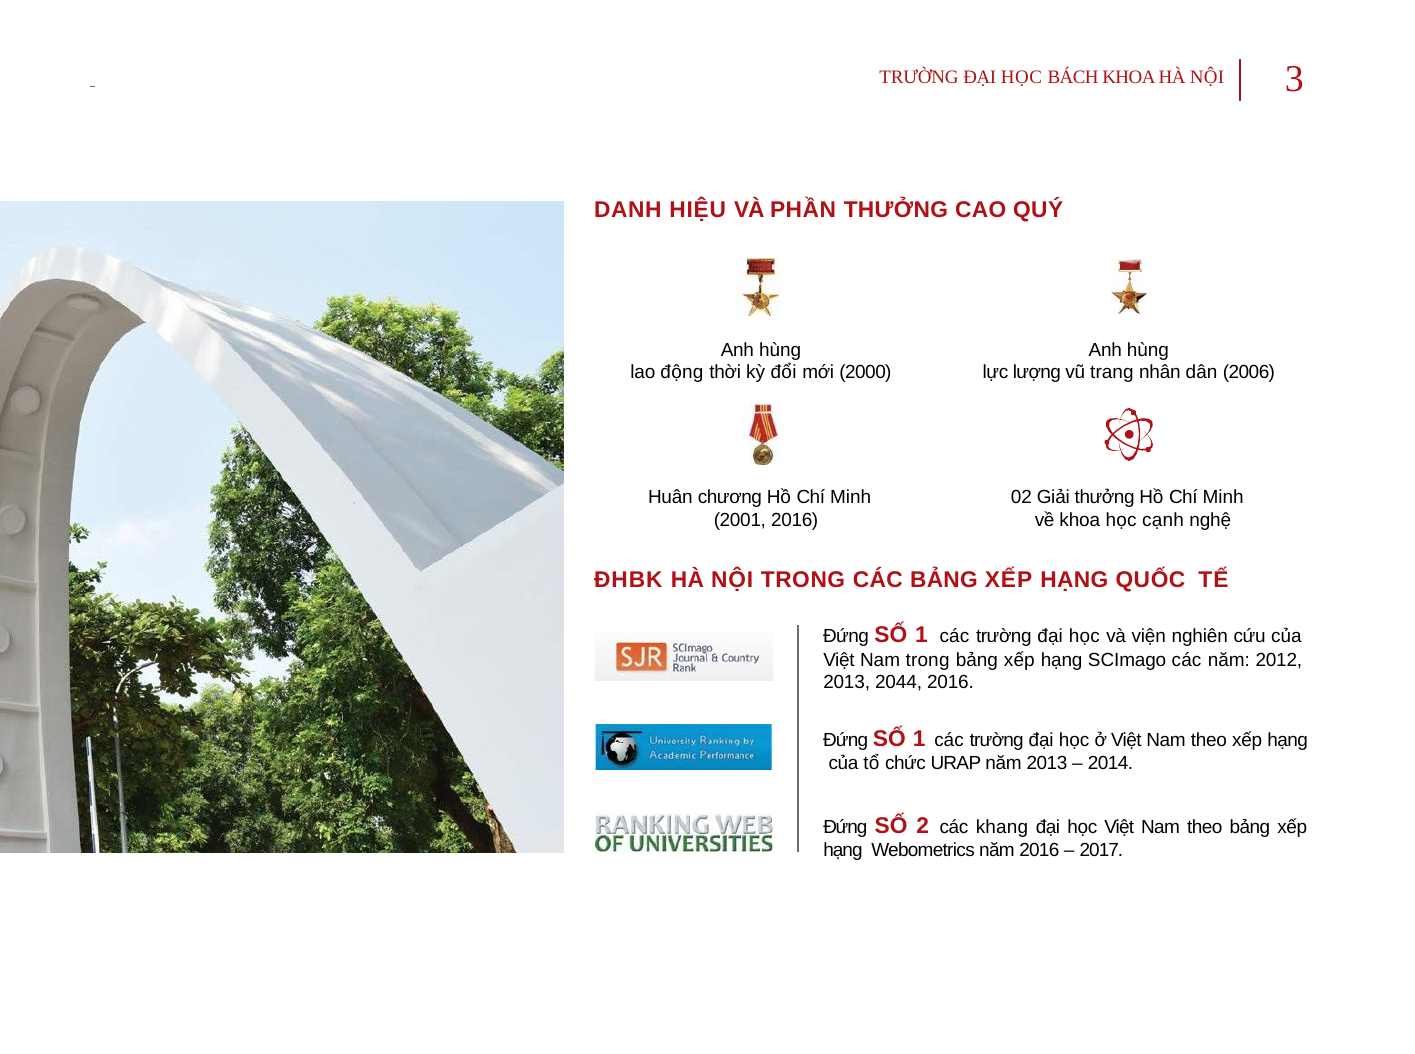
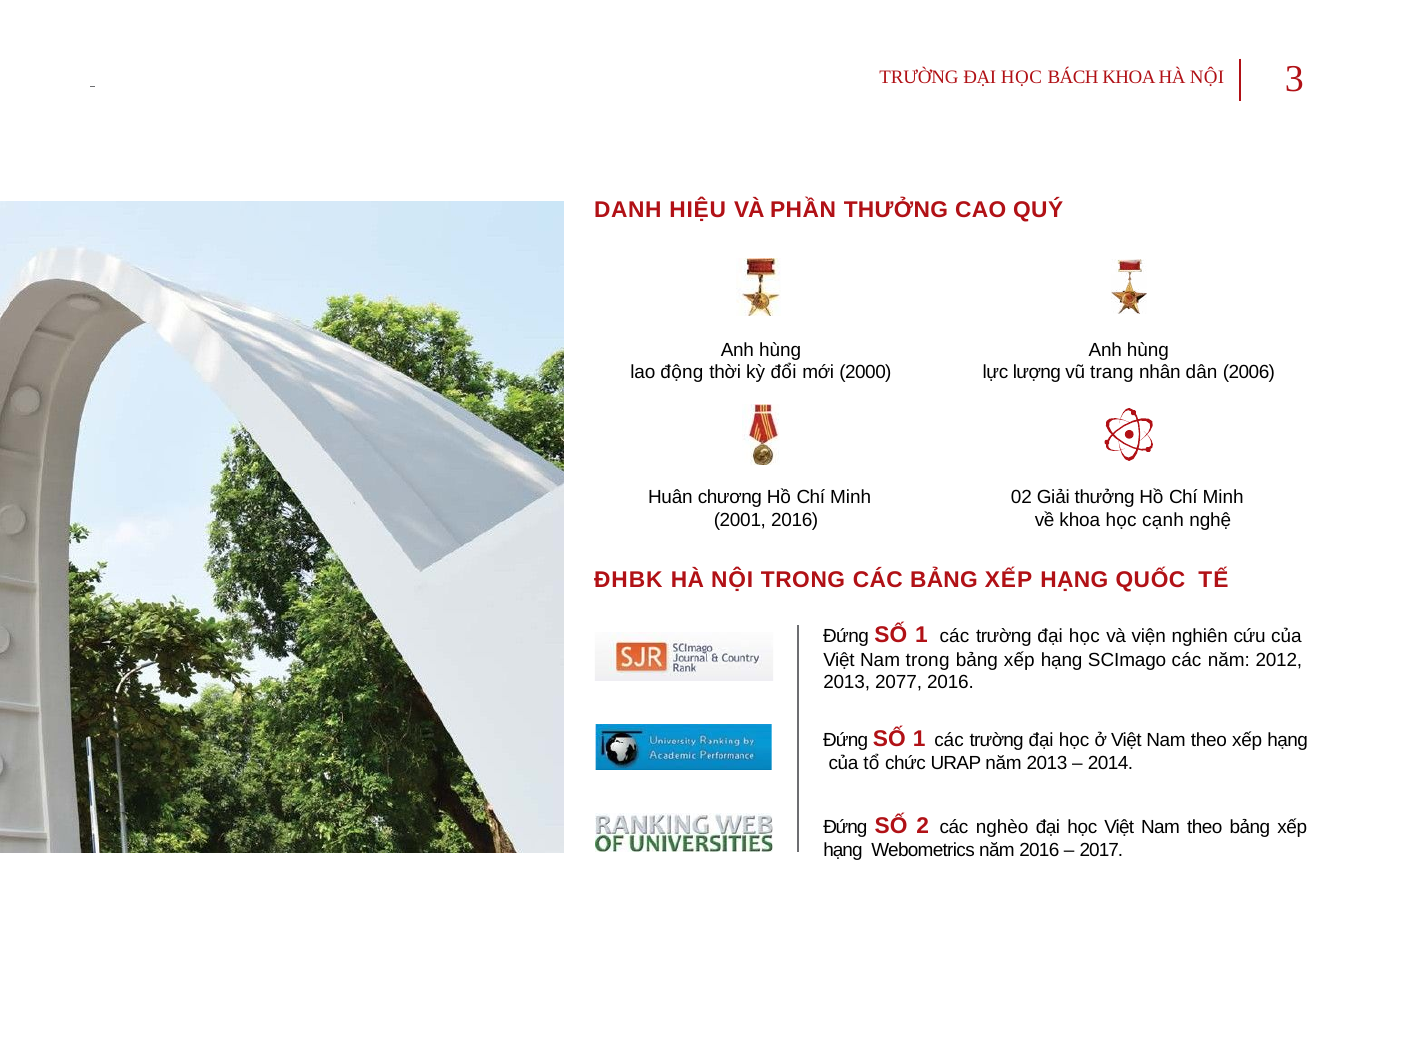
2044: 2044 -> 2077
khang: khang -> nghèo
